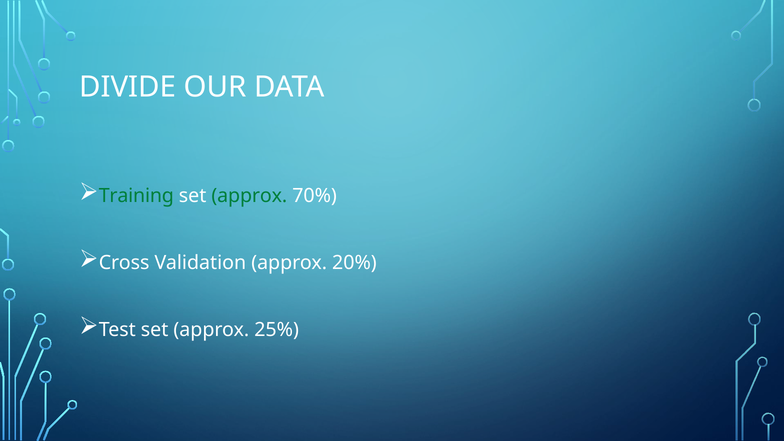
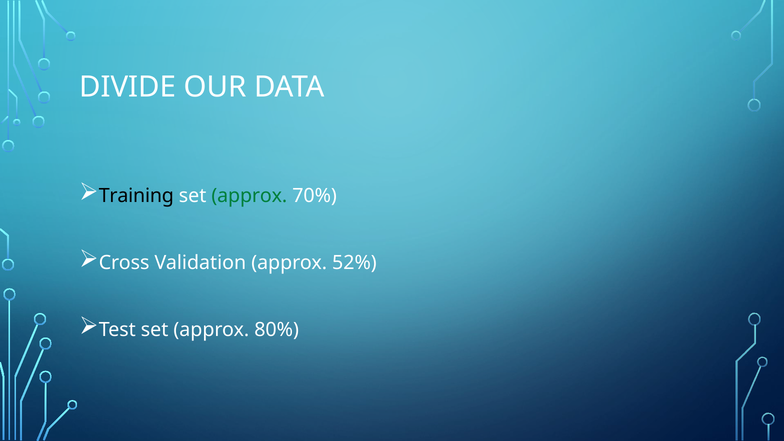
Training colour: green -> black
20%: 20% -> 52%
25%: 25% -> 80%
